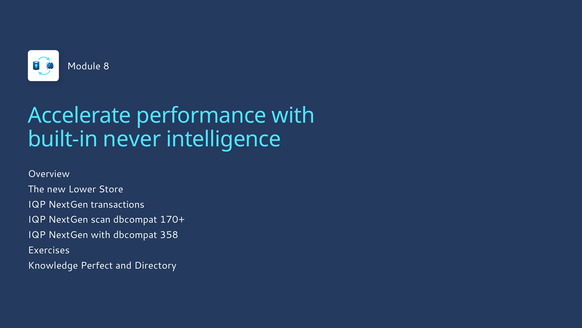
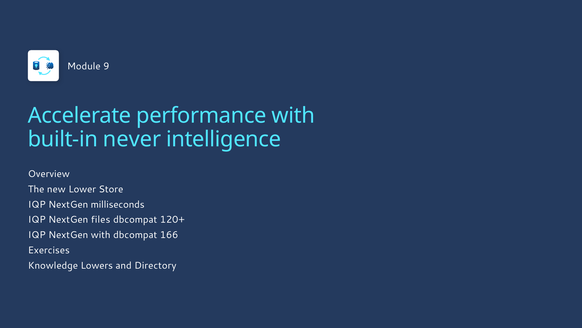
8: 8 -> 9
transactions: transactions -> milliseconds
scan: scan -> files
170+: 170+ -> 120+
358: 358 -> 166
Perfect: Perfect -> Lowers
